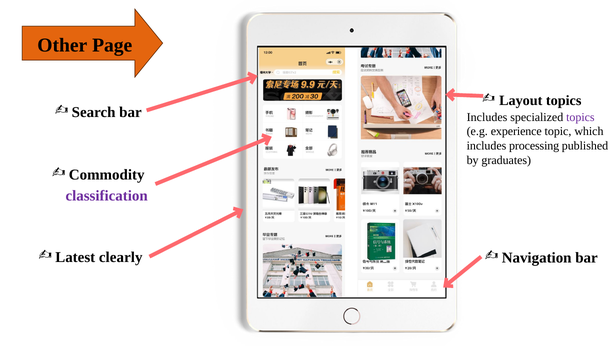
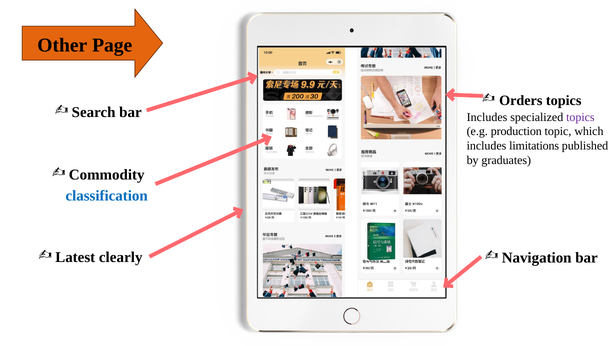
Layout: Layout -> Orders
experience: experience -> production
processing: processing -> limitations
classification colour: purple -> blue
